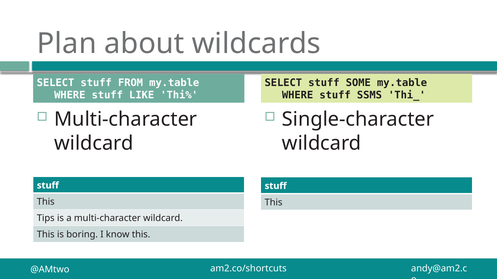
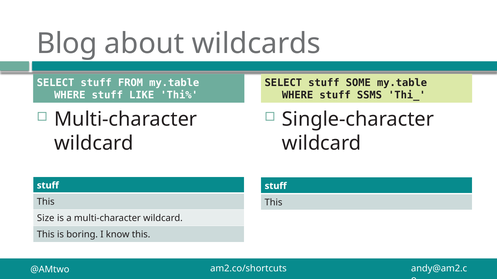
Plan: Plan -> Blog
Tips: Tips -> Size
